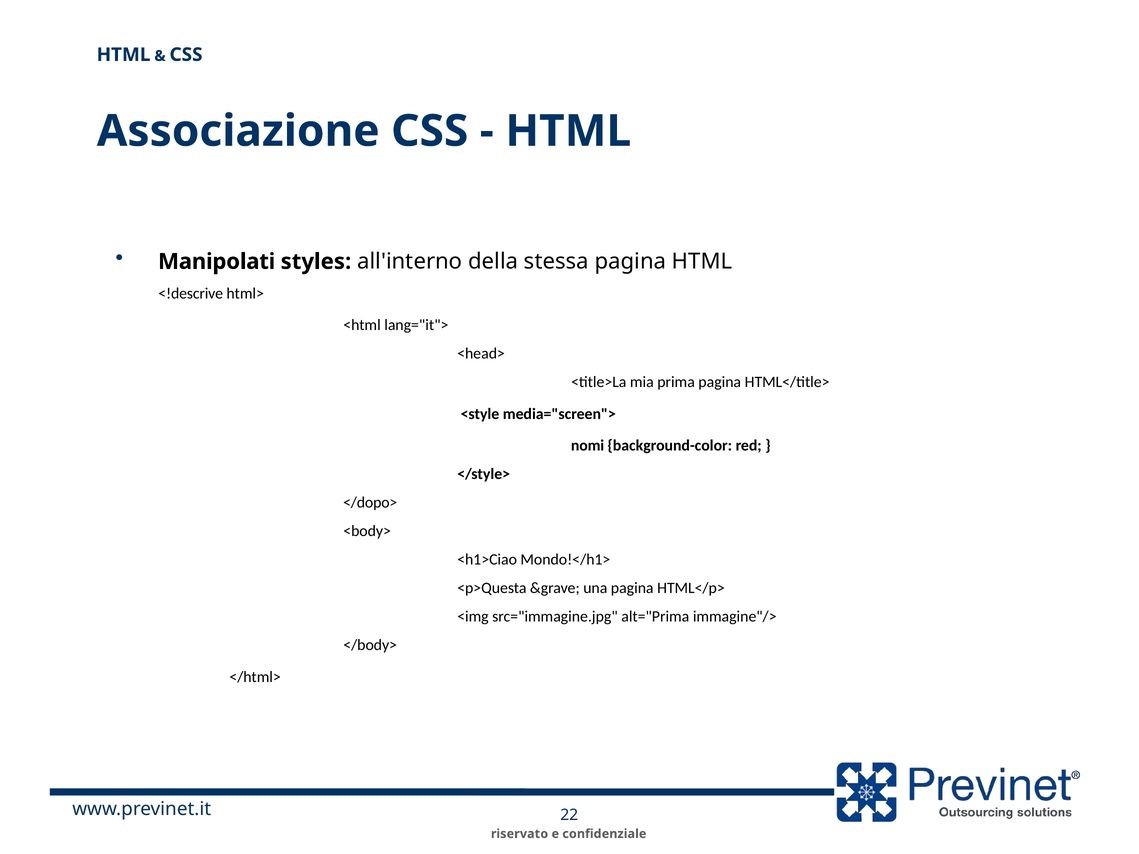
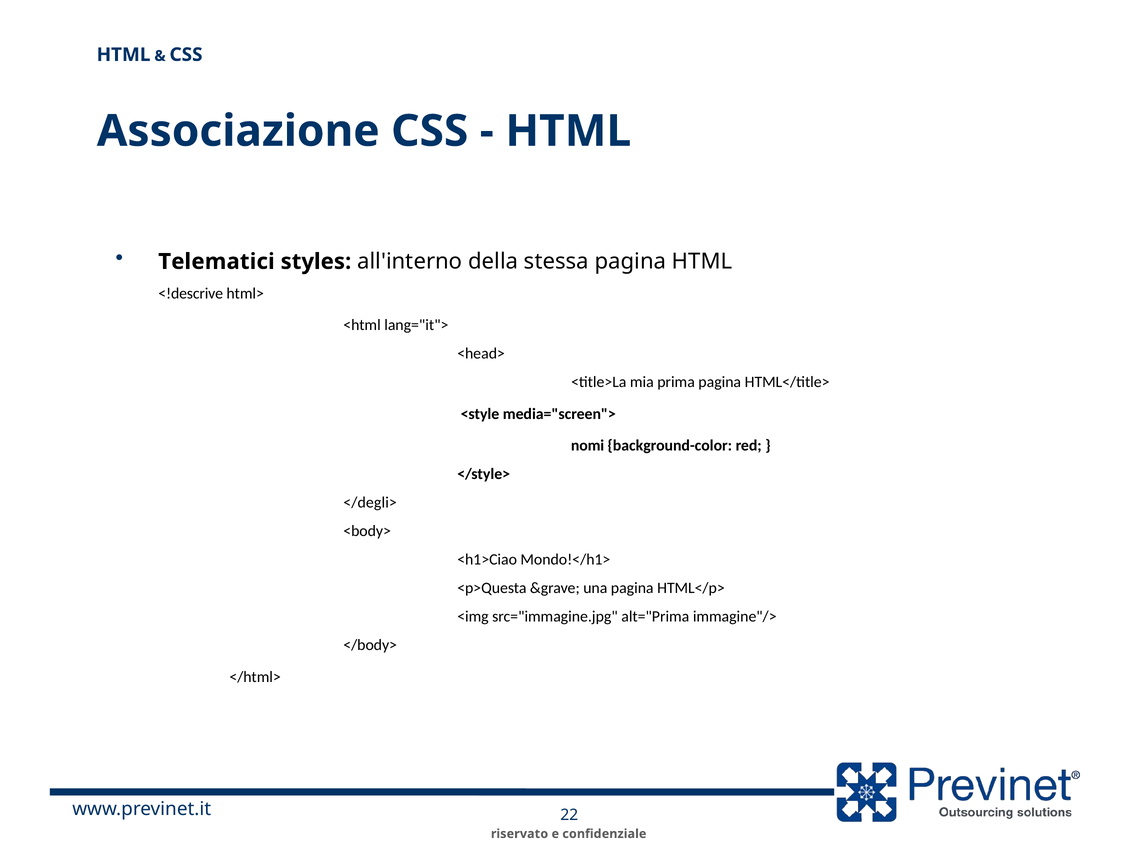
Manipolati: Manipolati -> Telematici
</dopo>: </dopo> -> </degli>
